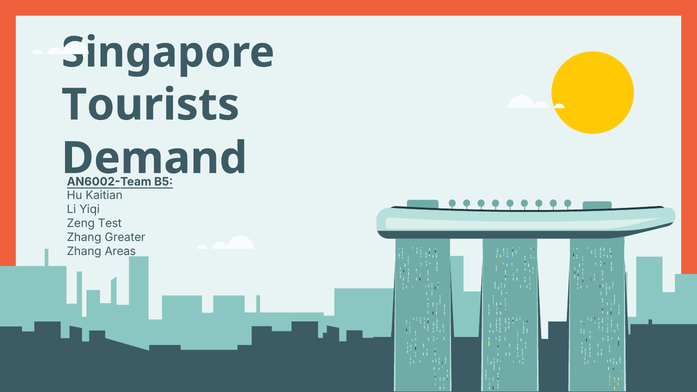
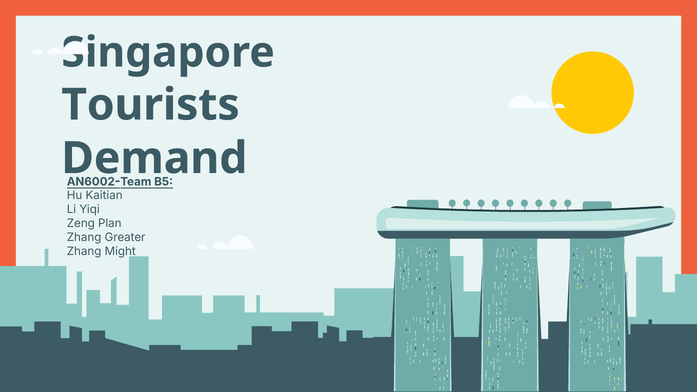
Test: Test -> Plan
Areas: Areas -> Might
